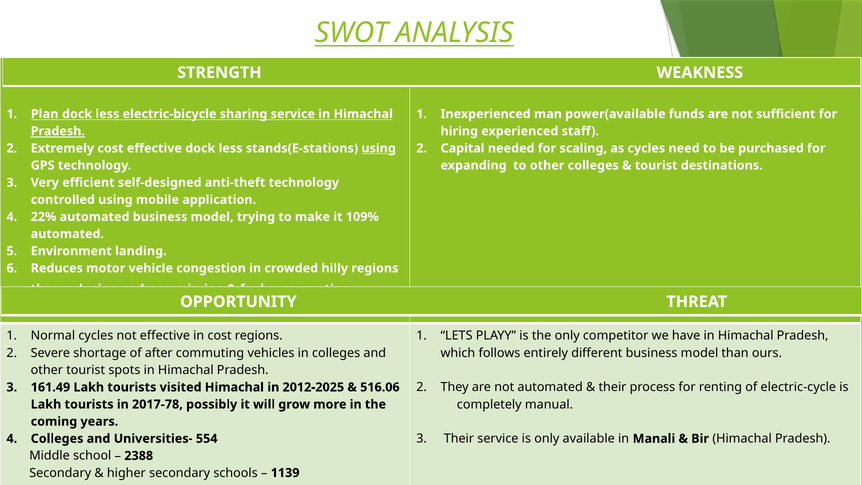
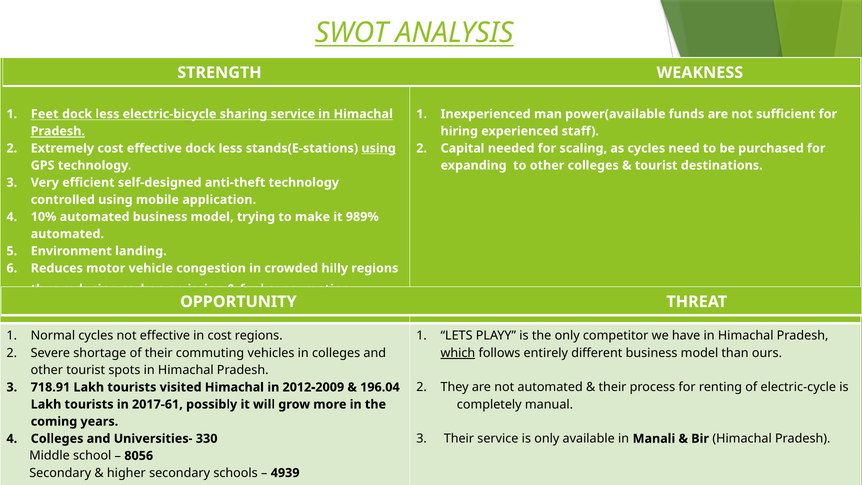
Plan: Plan -> Feet
22%: 22% -> 10%
109%: 109% -> 989%
of after: after -> their
which underline: none -> present
161.49: 161.49 -> 718.91
2012-2025: 2012-2025 -> 2012-2009
516.06: 516.06 -> 196.04
2017-78: 2017-78 -> 2017-61
554: 554 -> 330
2388: 2388 -> 8056
1139: 1139 -> 4939
